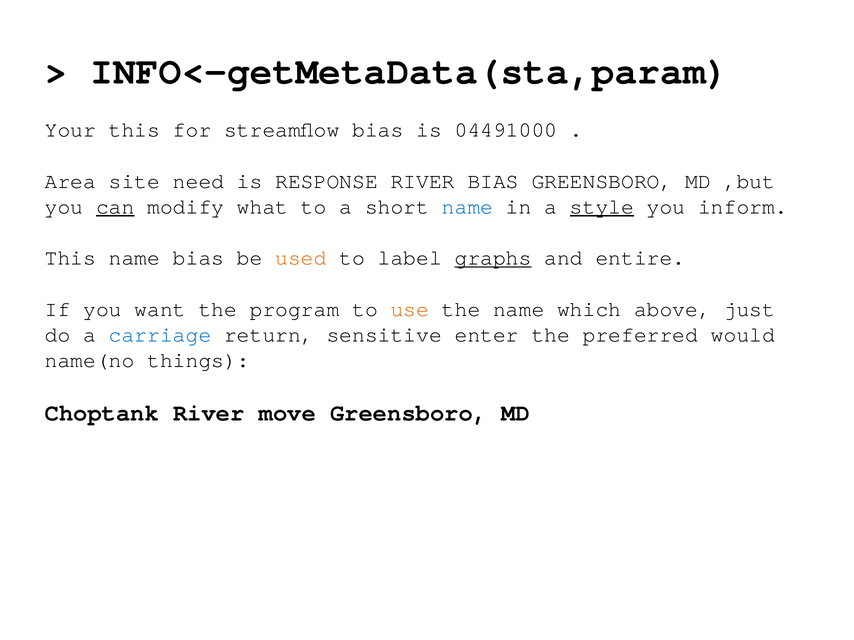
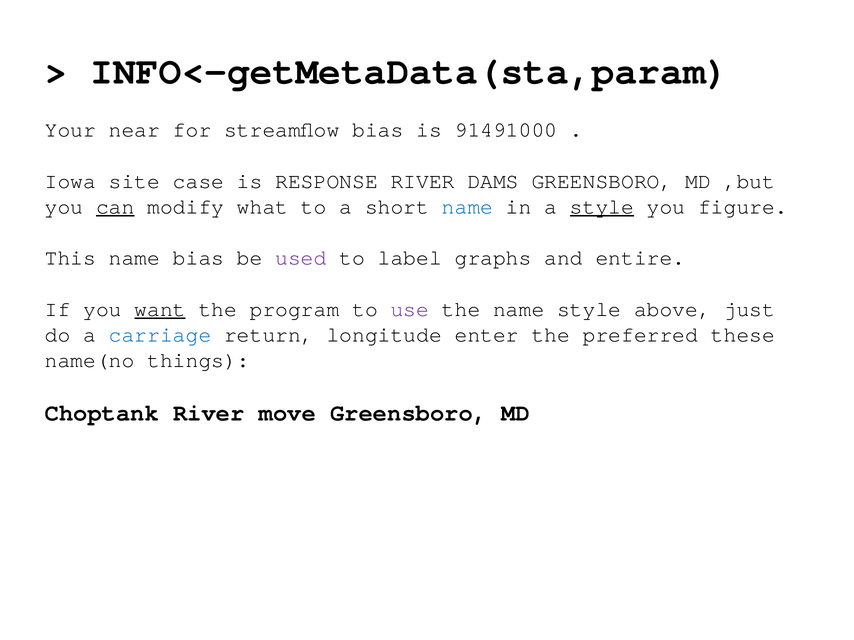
Your this: this -> near
04491000: 04491000 -> 91491000
Area: Area -> Iowa
need: need -> case
RIVER BIAS: BIAS -> DAMS
inform: inform -> figure
used colour: orange -> purple
graphs underline: present -> none
want underline: none -> present
use colour: orange -> purple
name which: which -> style
sensitive: sensitive -> longitude
would: would -> these
